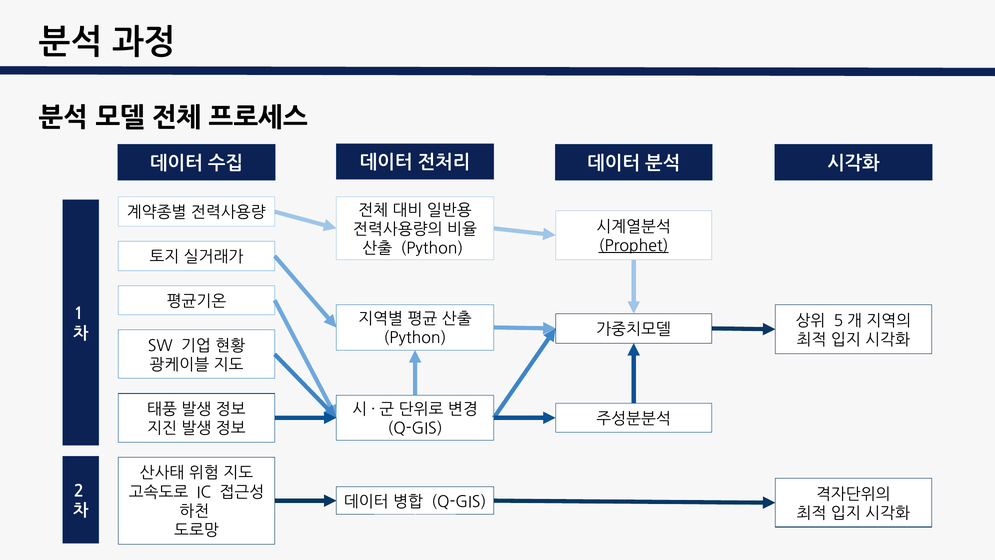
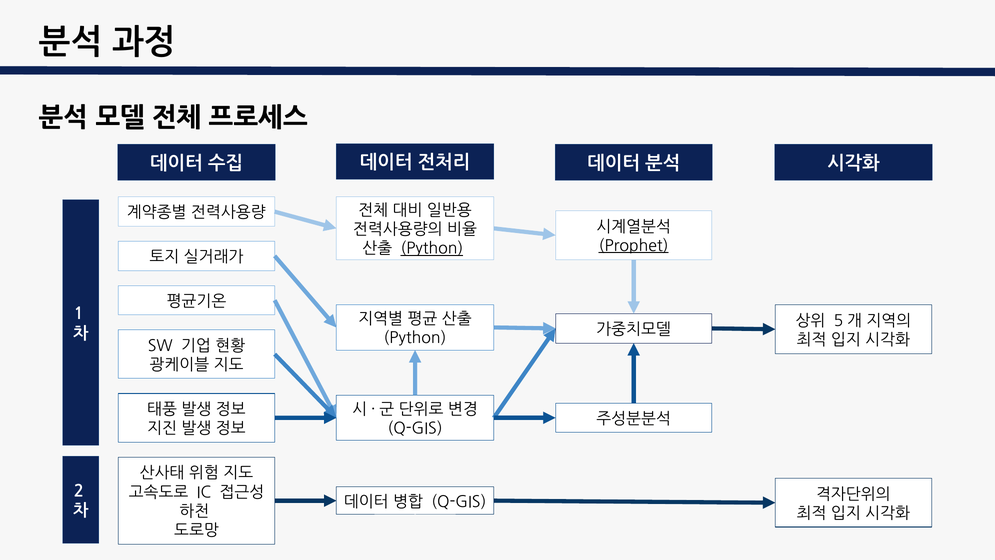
Python at (432, 248) underline: none -> present
